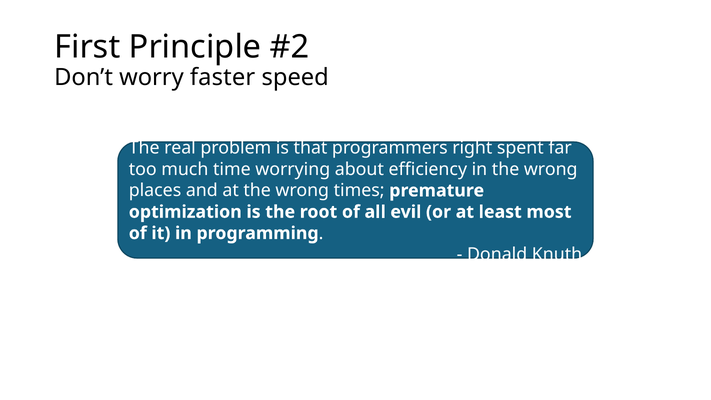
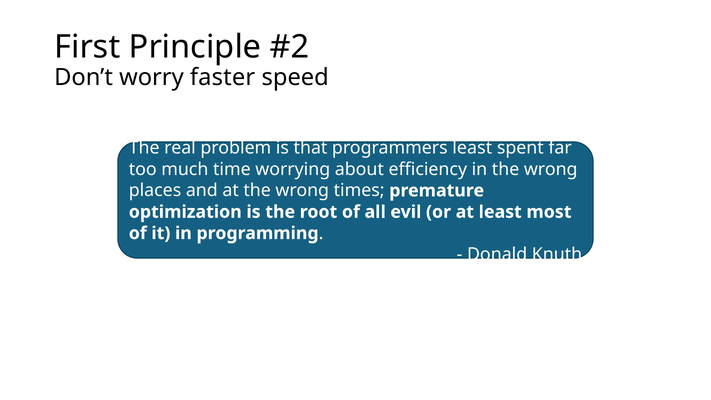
programmers right: right -> least
